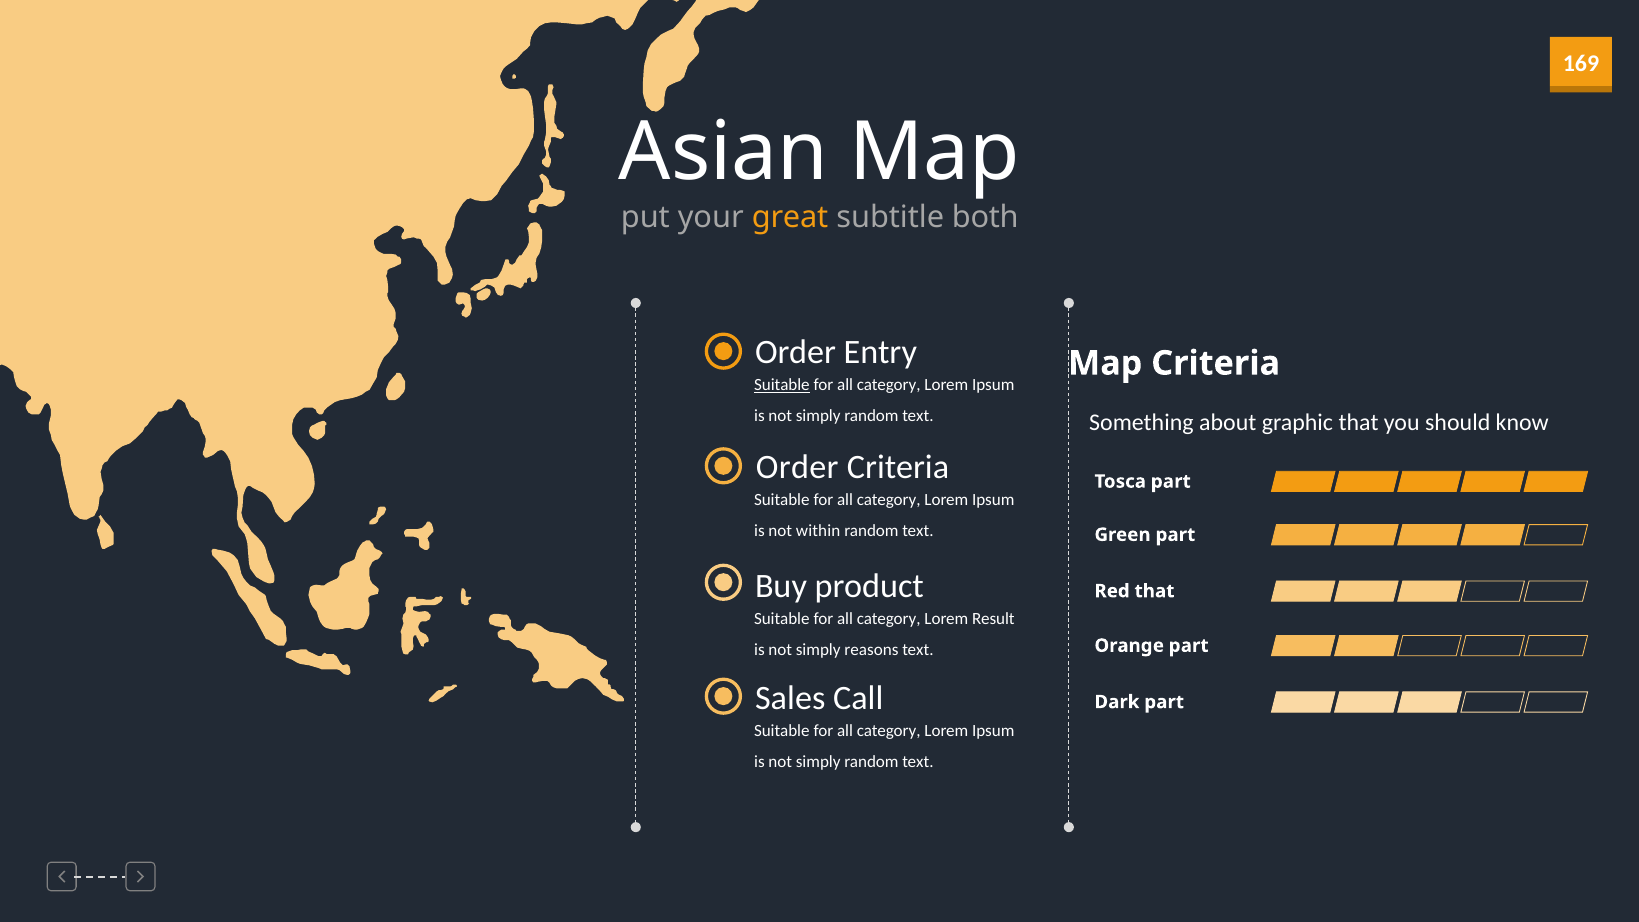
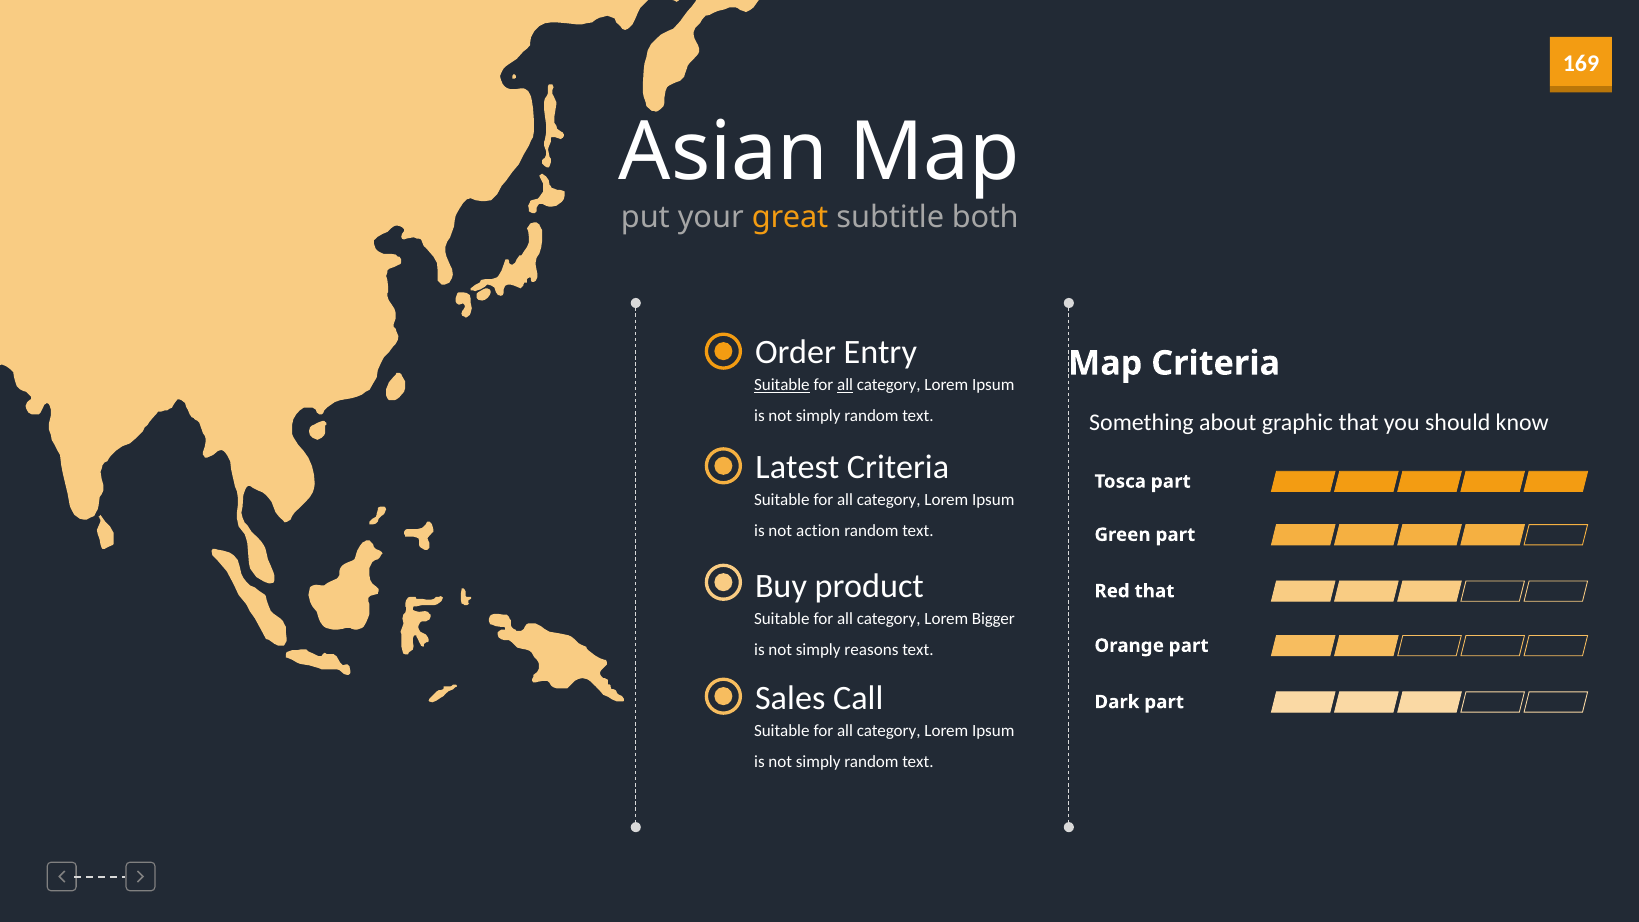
all at (845, 385) underline: none -> present
Order at (797, 467): Order -> Latest
within: within -> action
Result: Result -> Bigger
